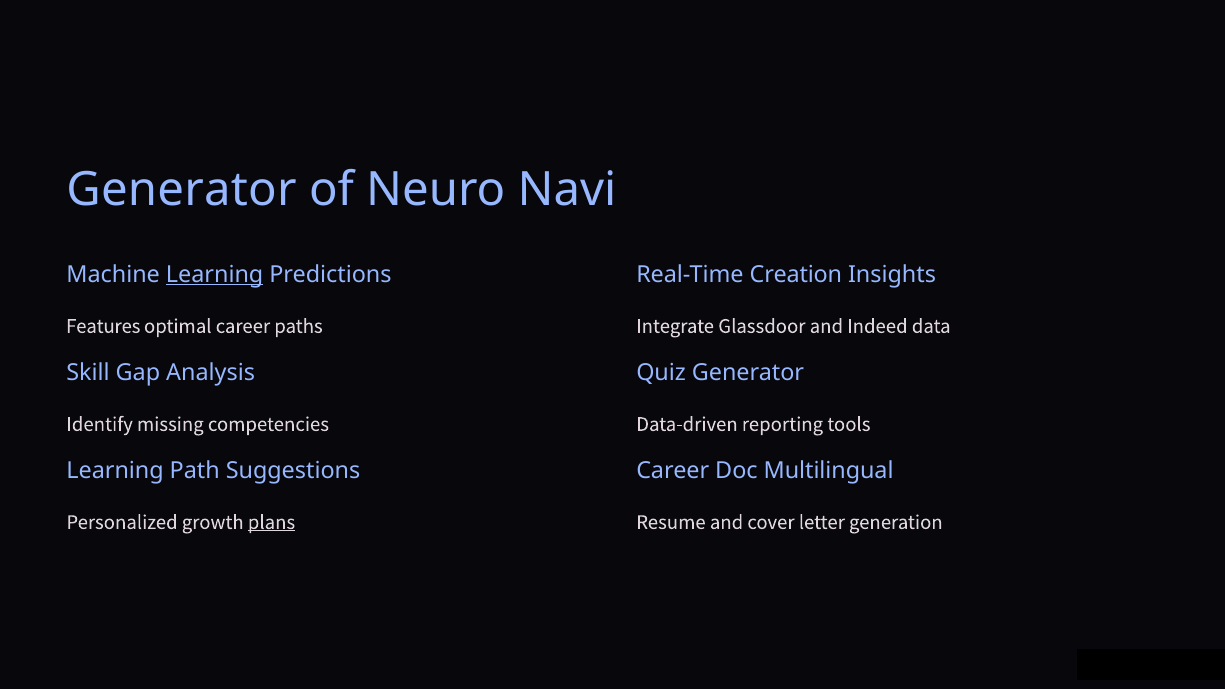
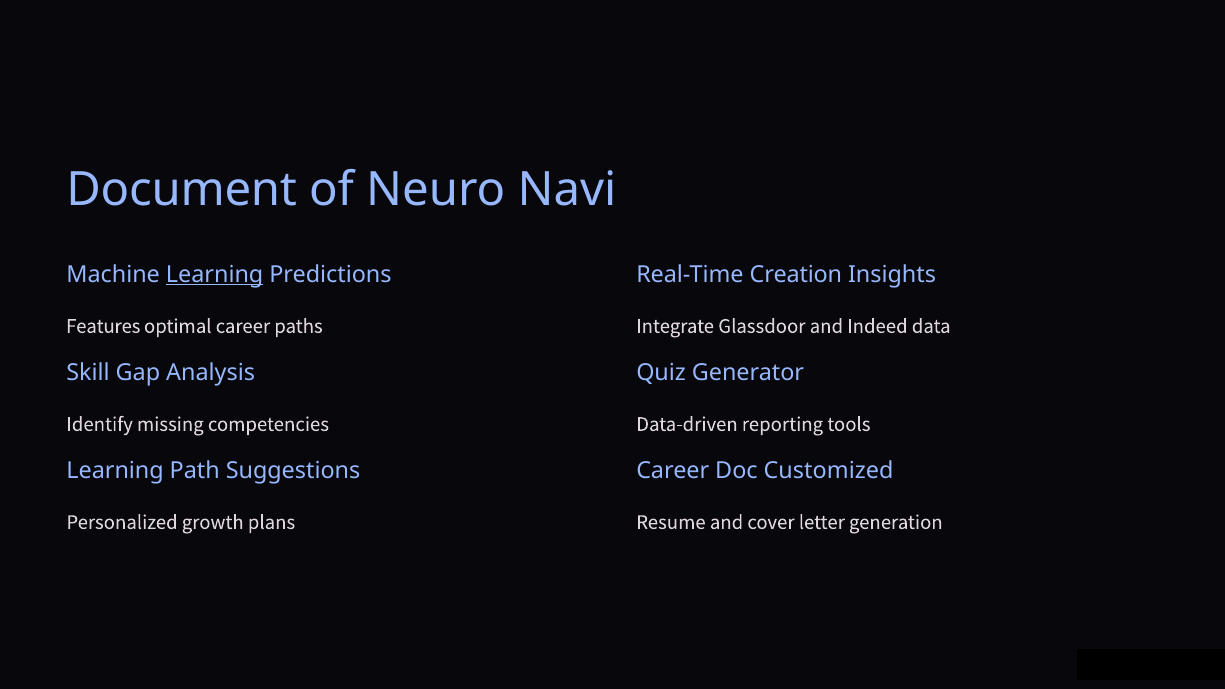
Generator at (181, 190): Generator -> Document
Multilingual: Multilingual -> Customized
plans underline: present -> none
